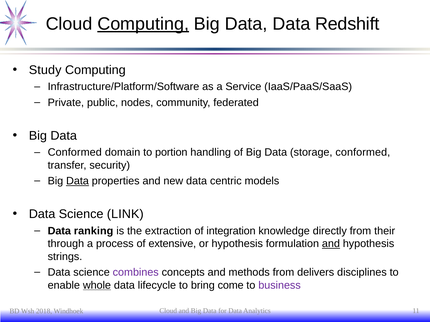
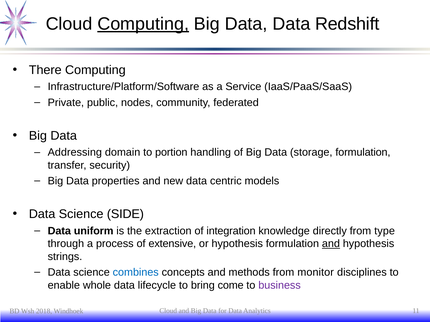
Study: Study -> There
Conformed at (75, 153): Conformed -> Addressing
storage conformed: conformed -> formulation
Data at (78, 181) underline: present -> none
LINK: LINK -> SIDE
ranking: ranking -> uniform
their: their -> type
combines colour: purple -> blue
delivers: delivers -> monitor
whole underline: present -> none
